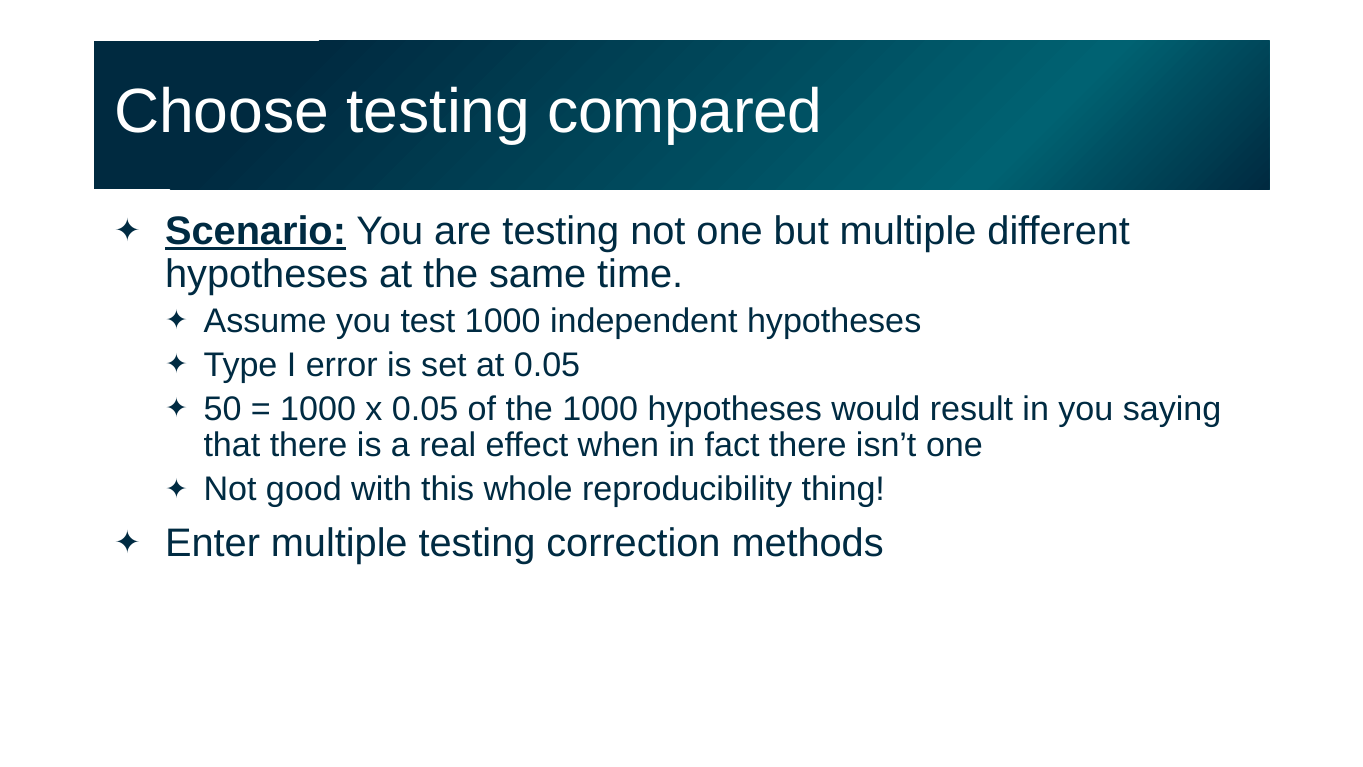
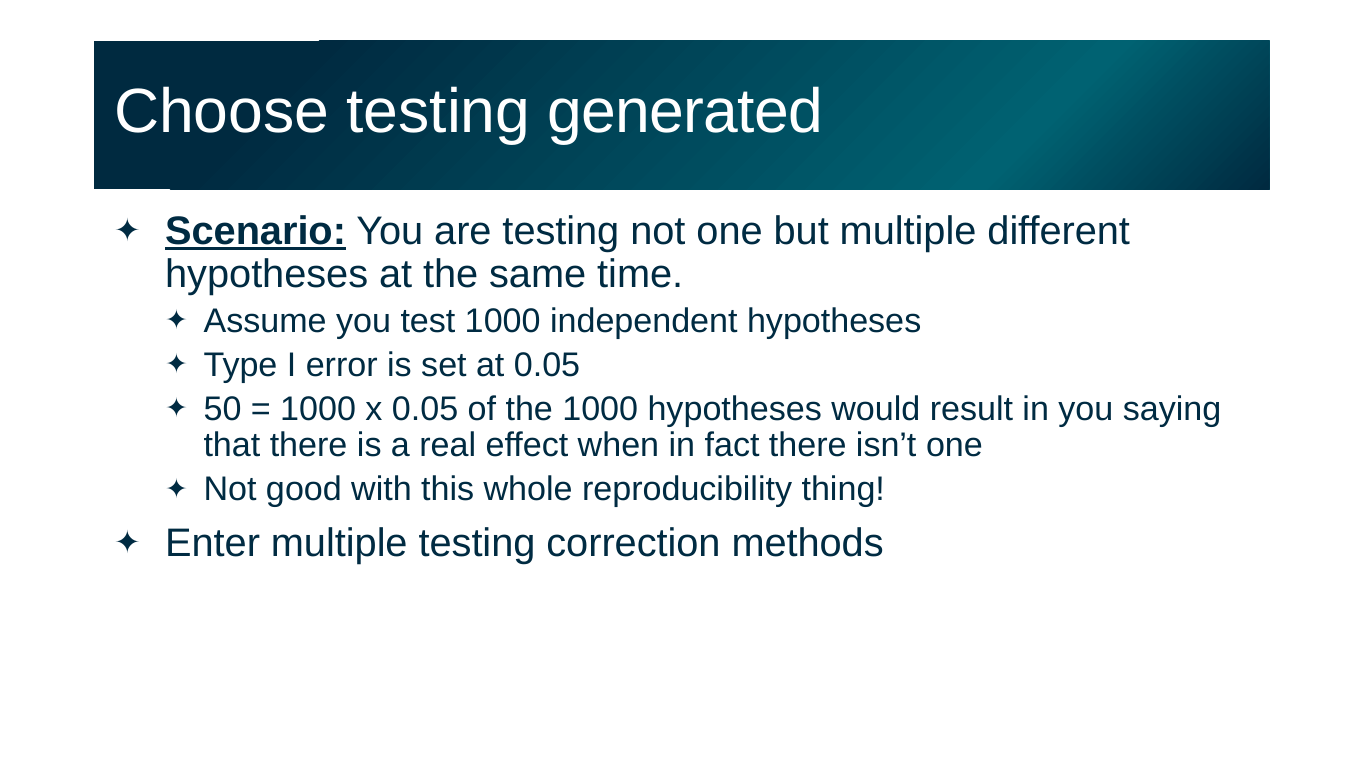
compared: compared -> generated
